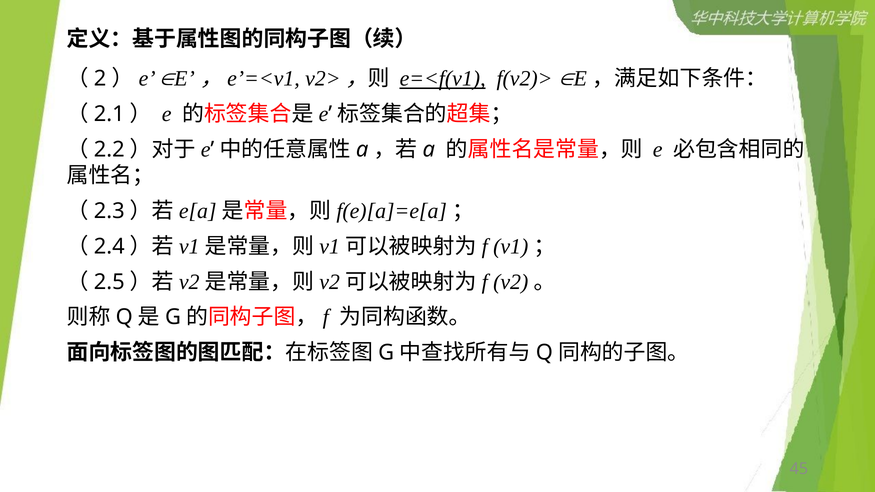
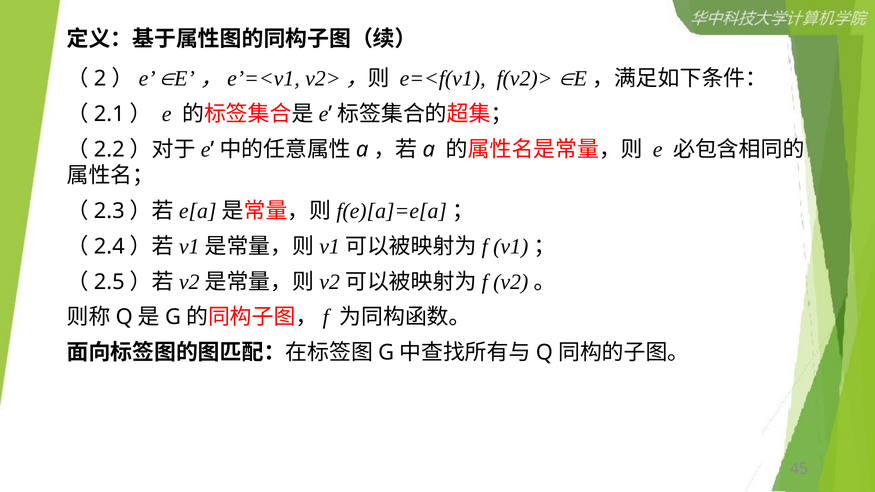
e=<f(v1 underline: present -> none
